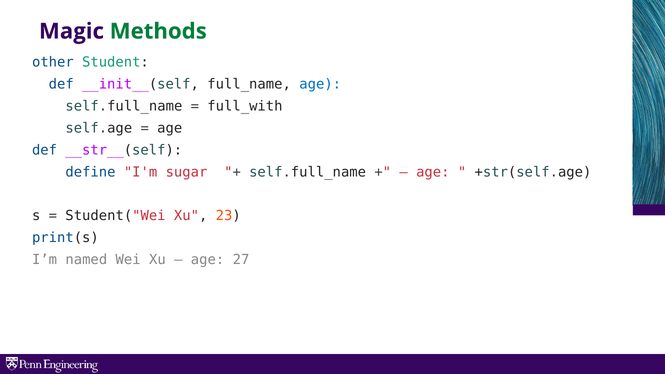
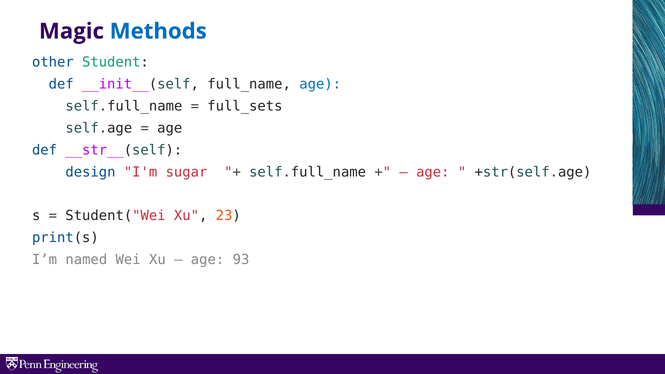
Methods colour: green -> blue
full_with: full_with -> full_sets
define: define -> design
27: 27 -> 93
